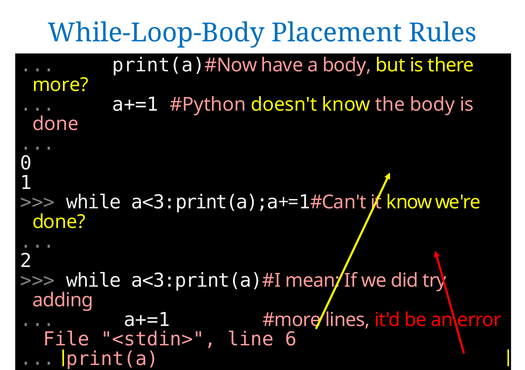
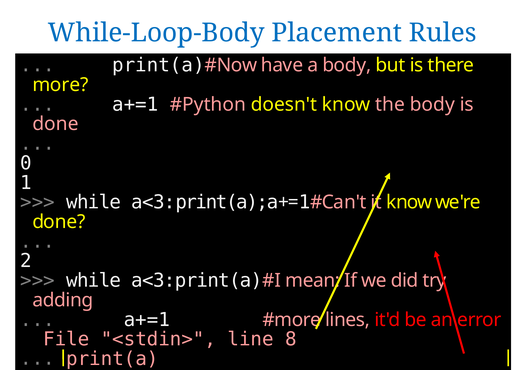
6: 6 -> 8
